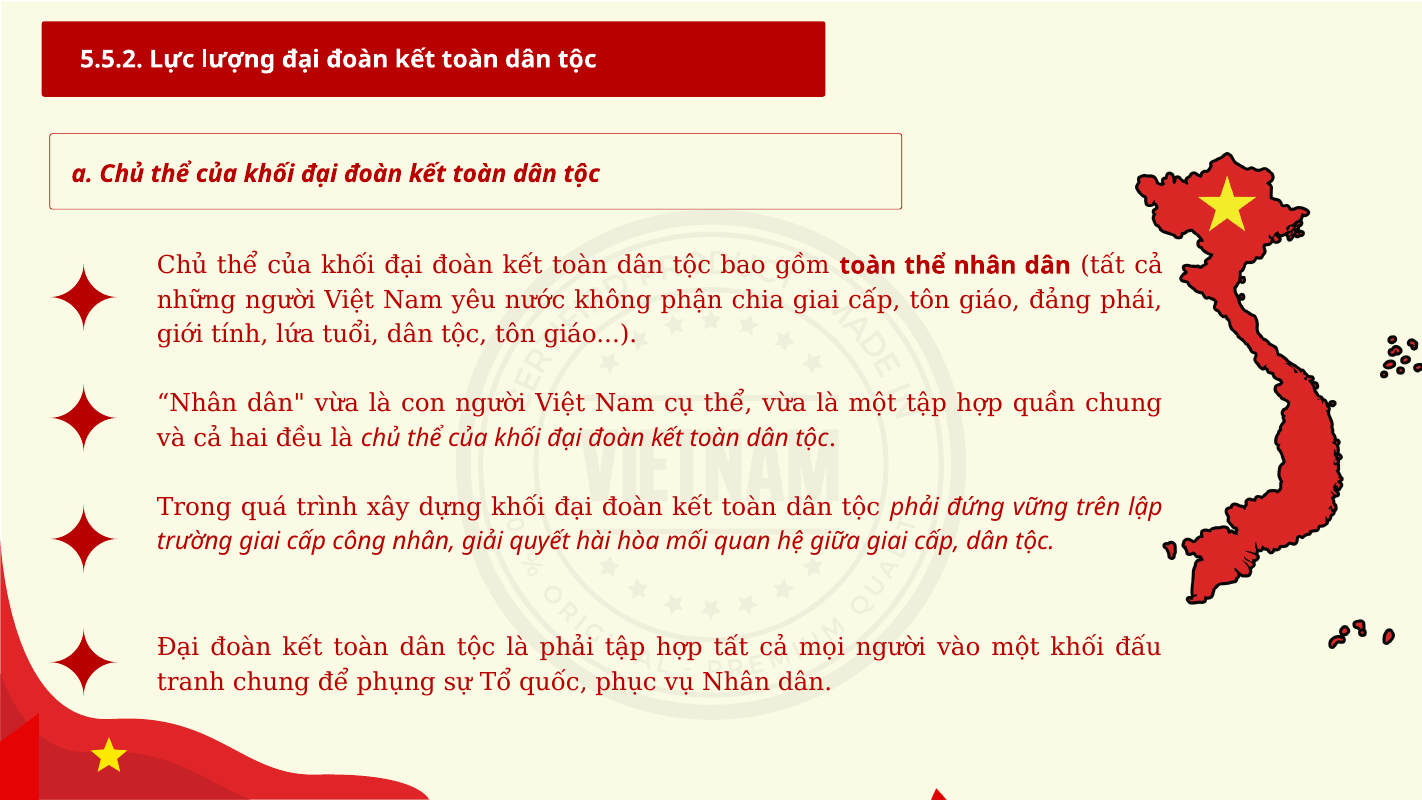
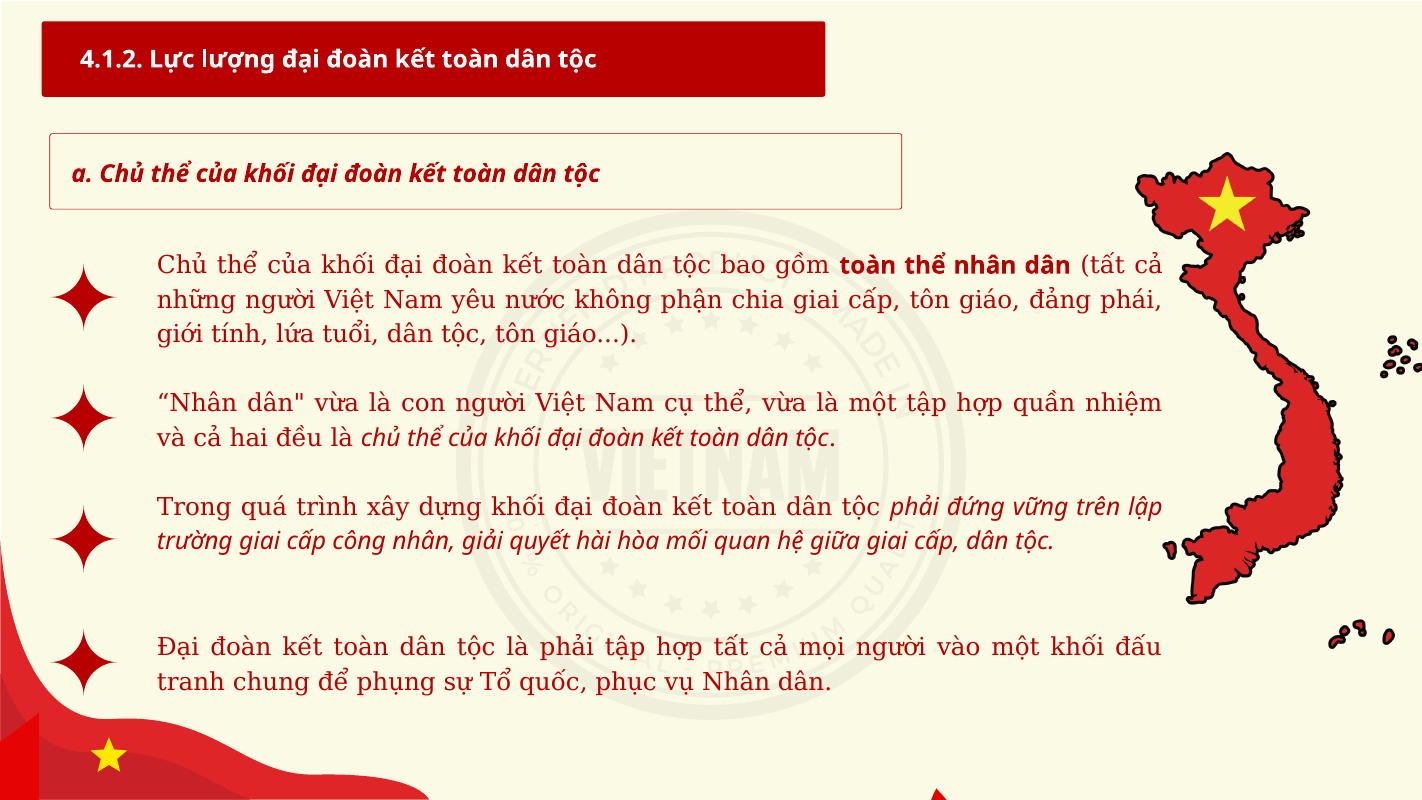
5.5.2: 5.5.2 -> 4.1.2
quần chung: chung -> nhiệm
